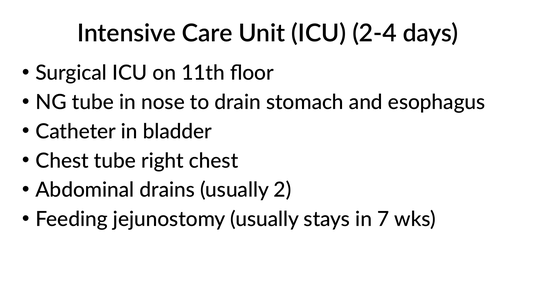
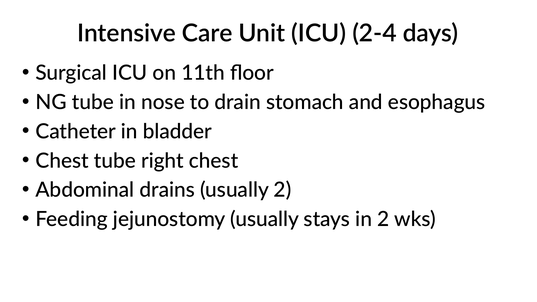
in 7: 7 -> 2
